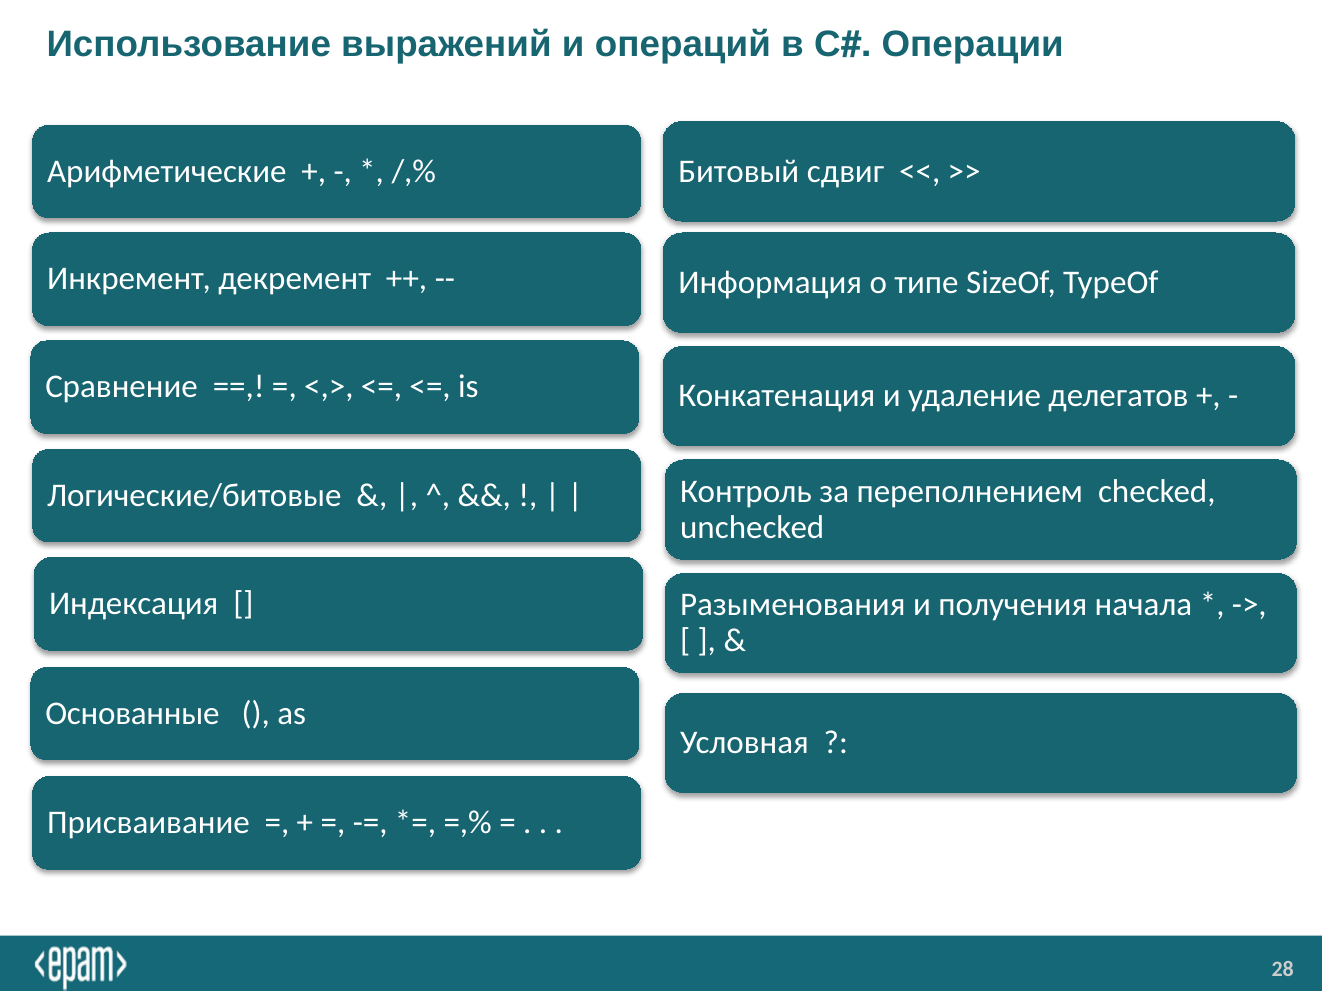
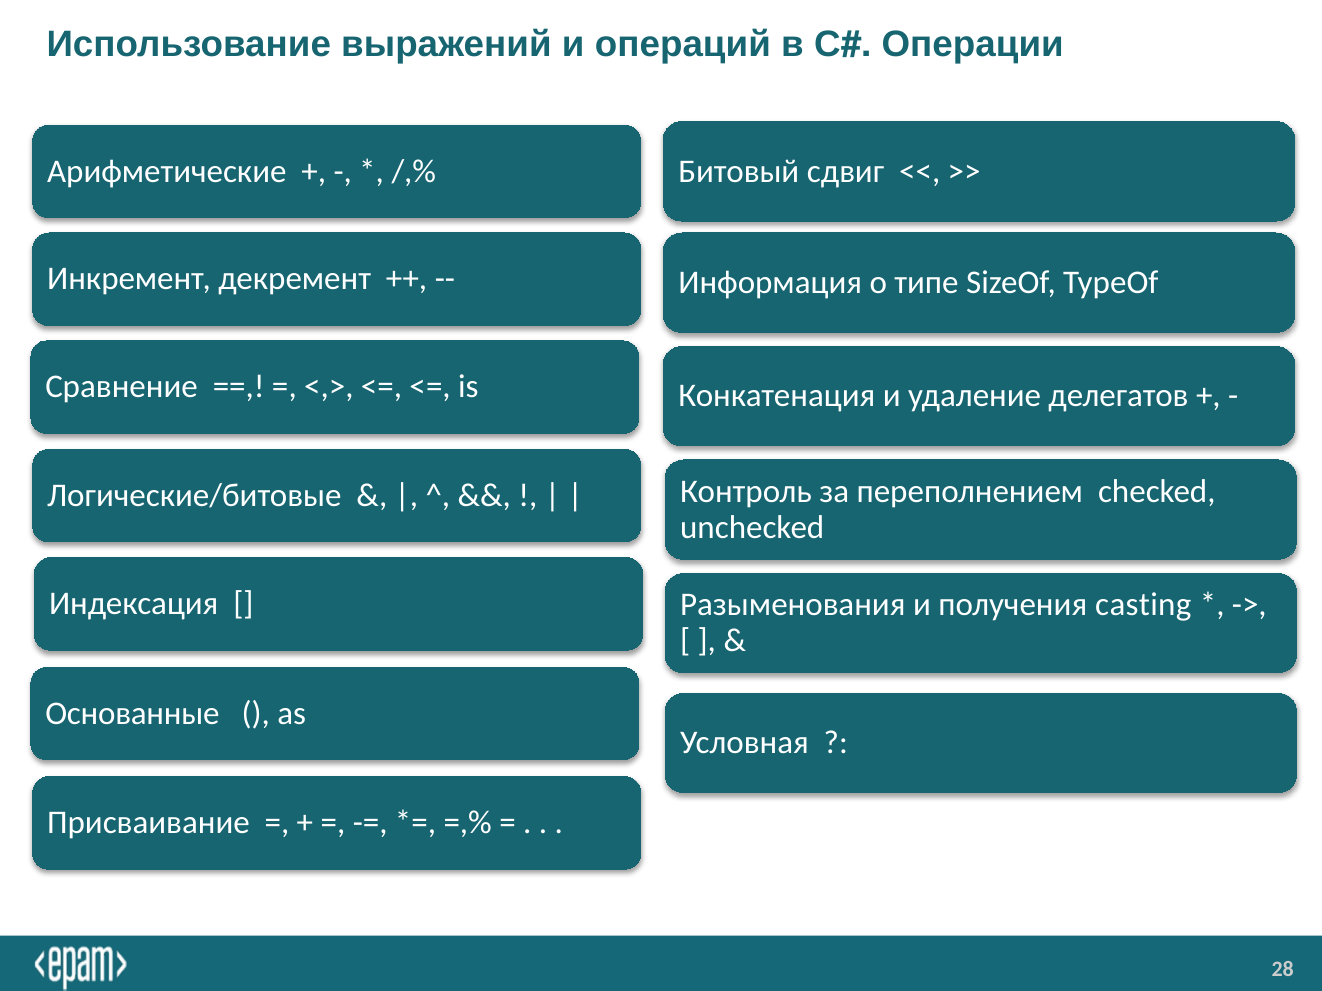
начала: начала -> casting
